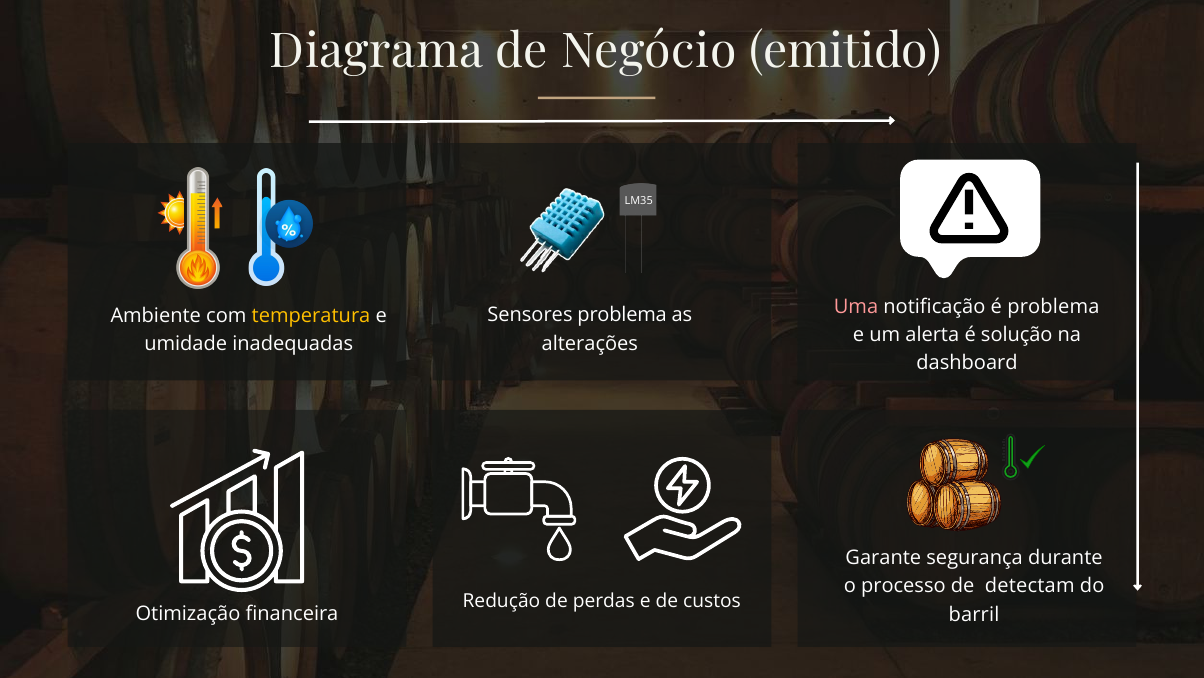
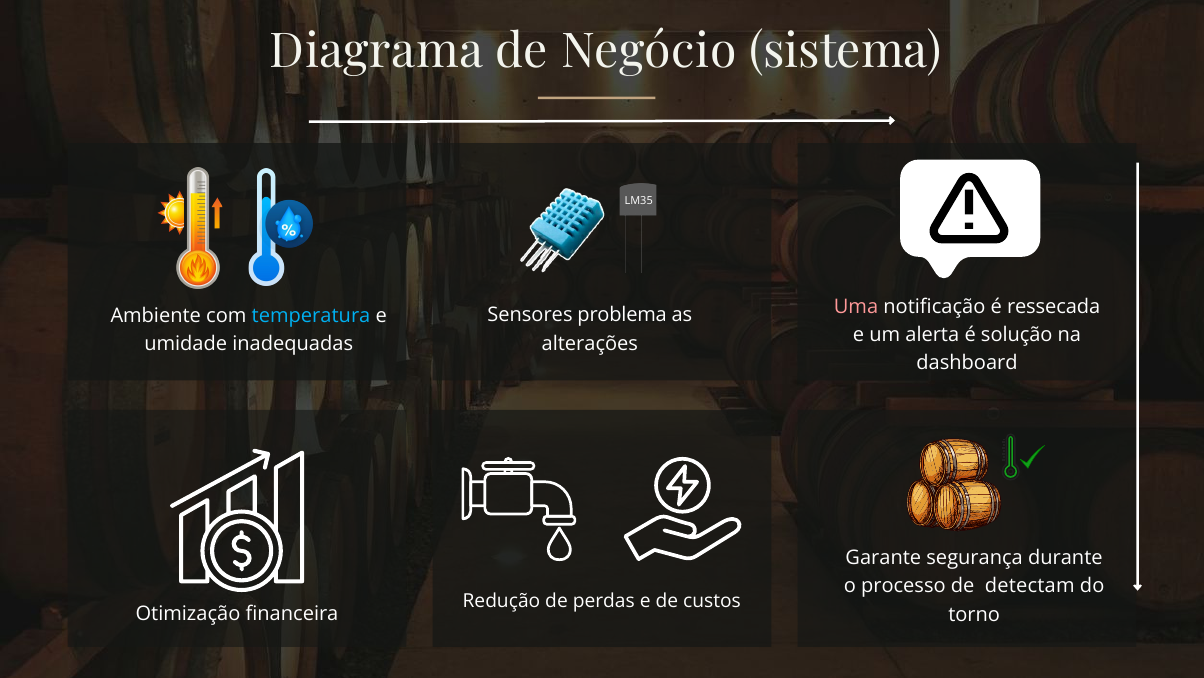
emitido: emitido -> sistema
é problema: problema -> ressecada
temperatura colour: yellow -> light blue
barril: barril -> torno
